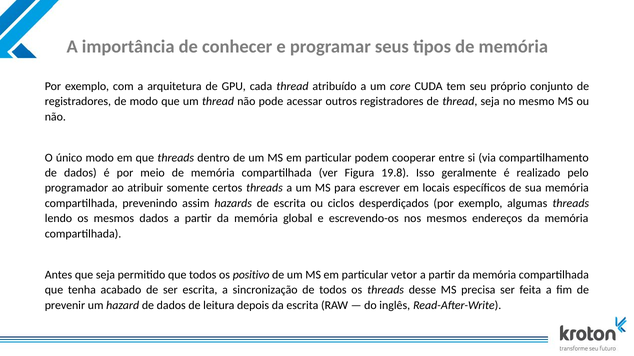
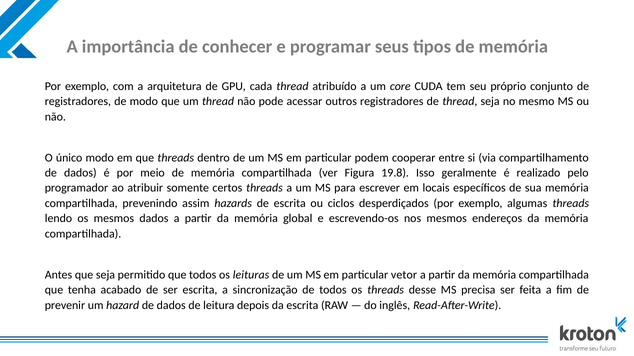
positivo: positivo -> leituras
